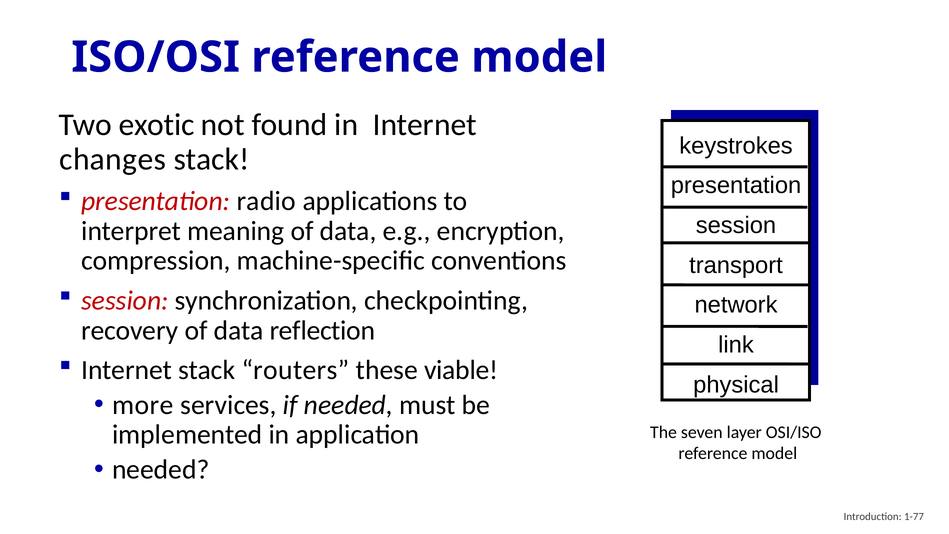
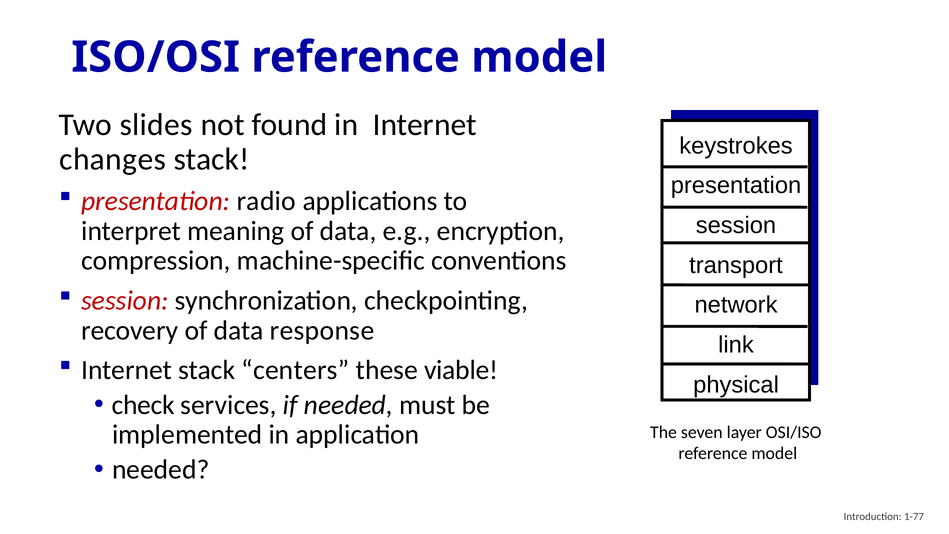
exotic: exotic -> slides
reflection: reflection -> response
routers: routers -> centers
more: more -> check
